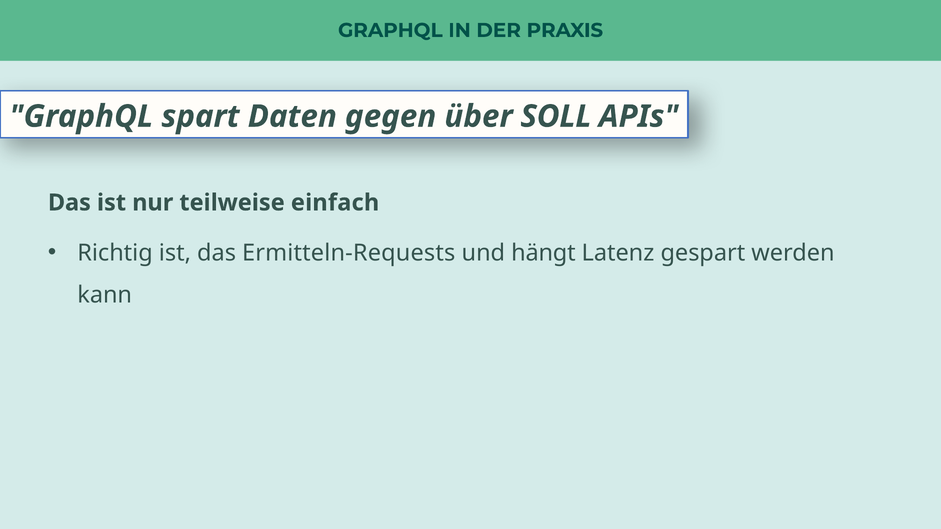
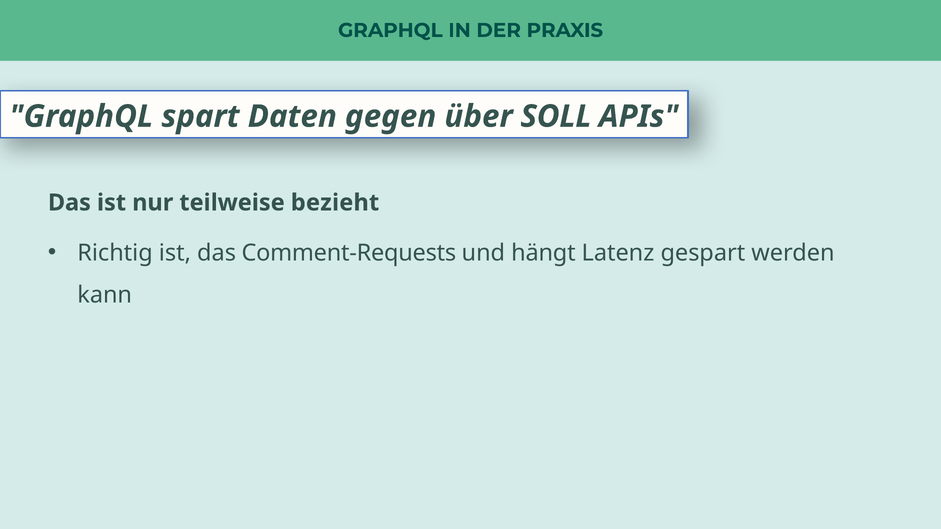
einfach: einfach -> bezieht
Ermitteln-Requests: Ermitteln-Requests -> Comment-Requests
